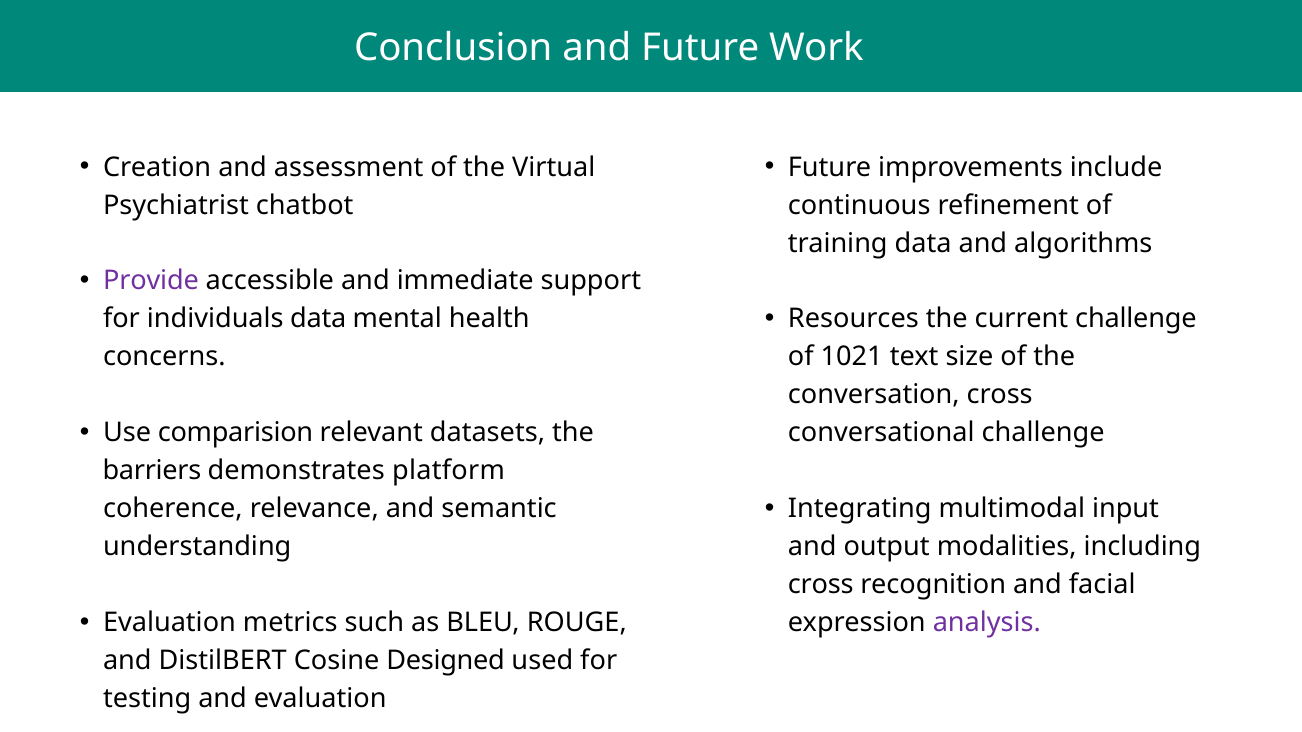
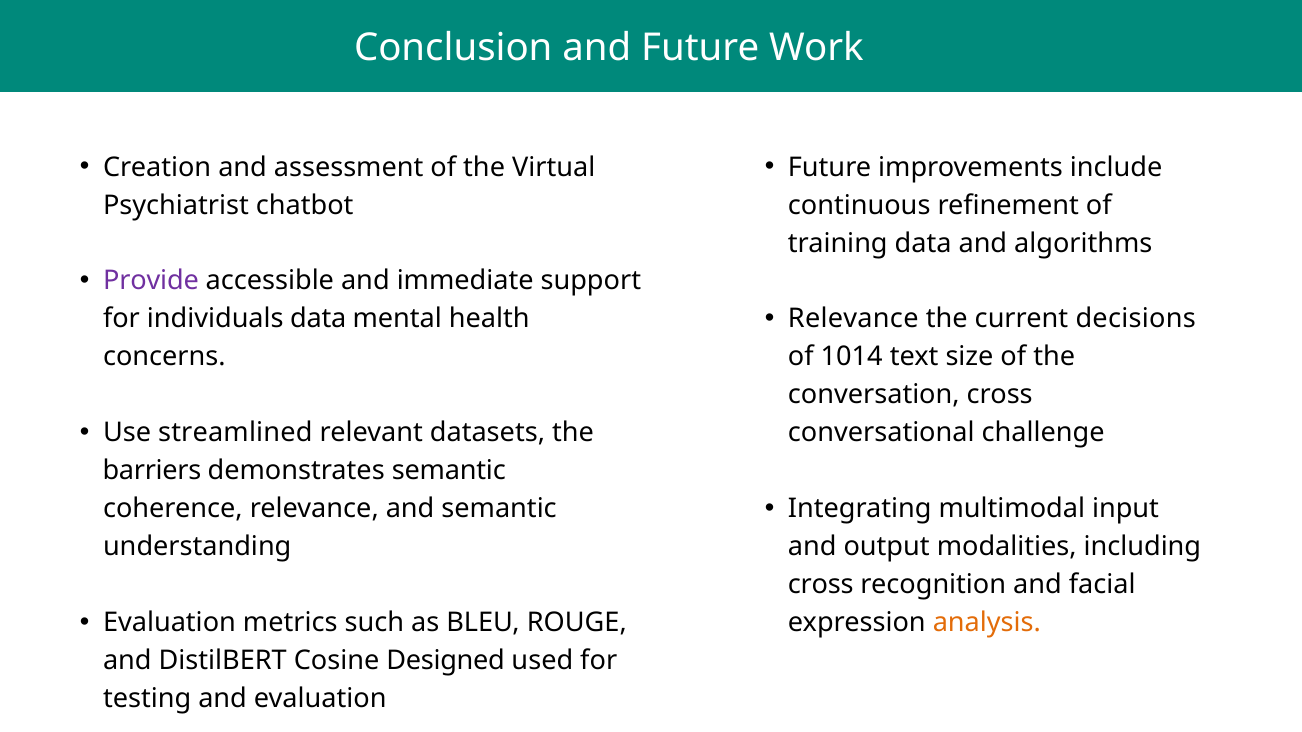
Resources at (853, 319): Resources -> Relevance
current challenge: challenge -> decisions
1021: 1021 -> 1014
comparision: comparision -> streamlined
demonstrates platform: platform -> semantic
analysis colour: purple -> orange
